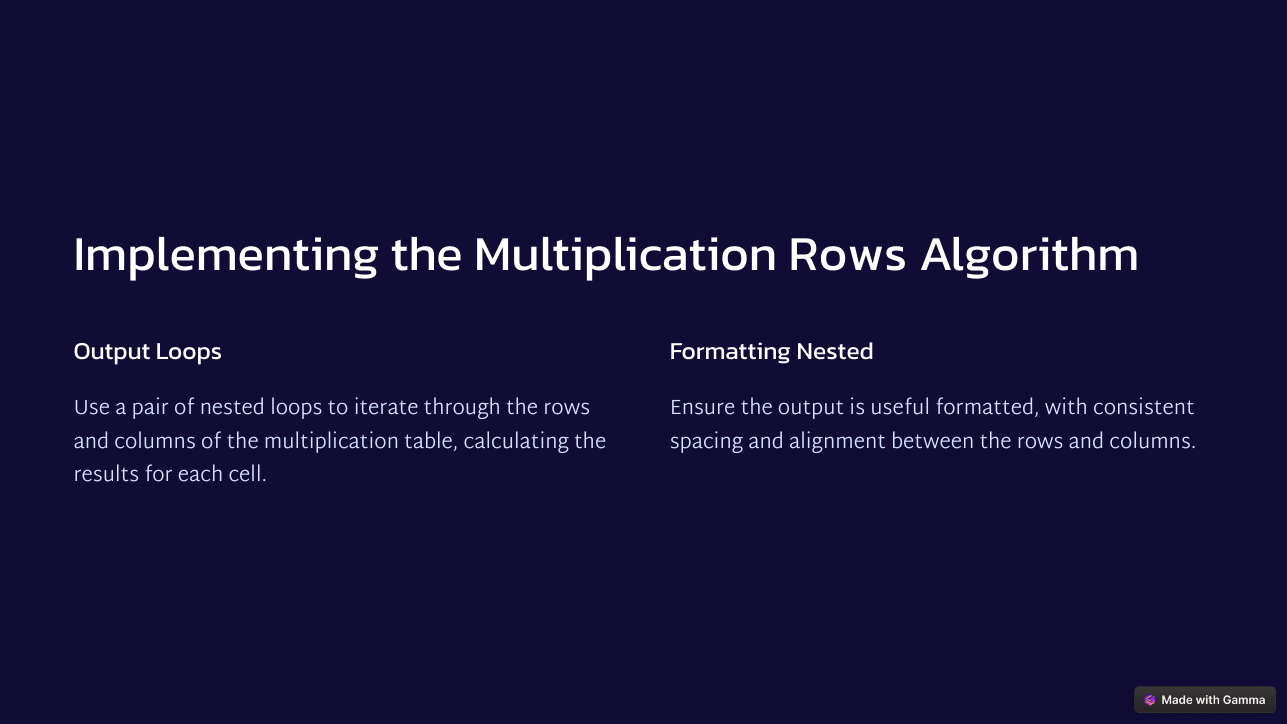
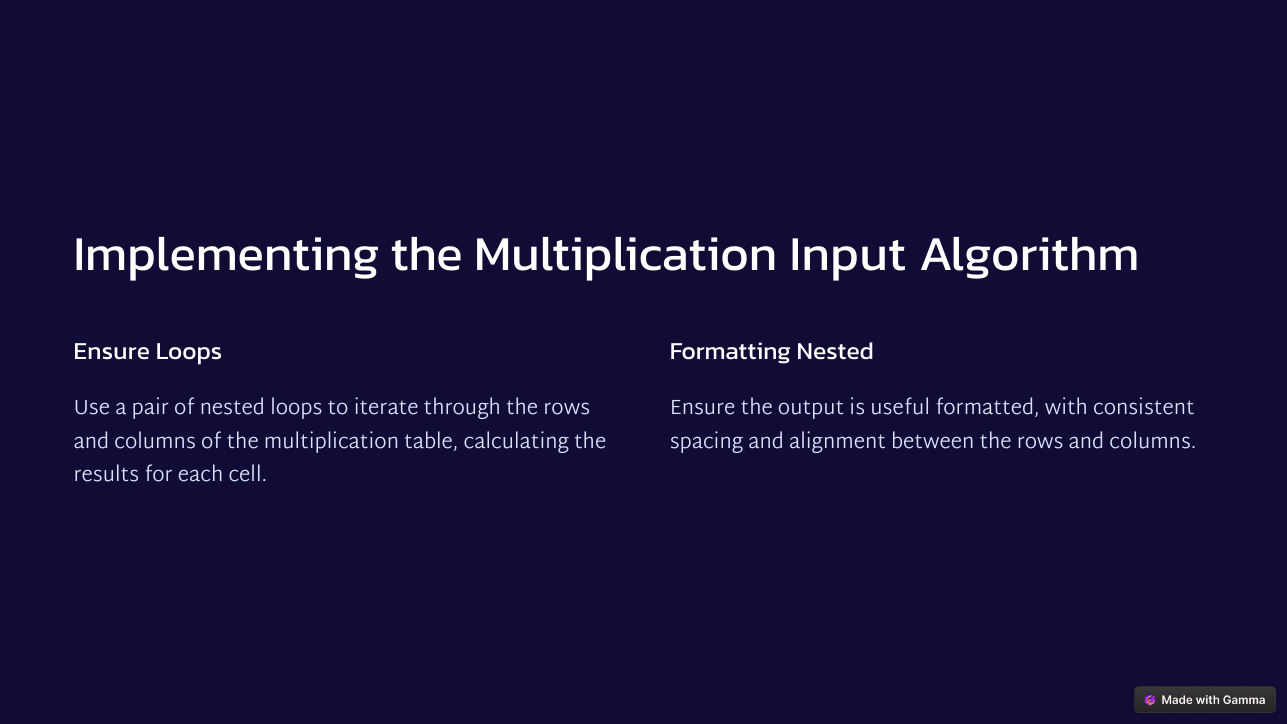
Multiplication Rows: Rows -> Input
Output at (112, 351): Output -> Ensure
